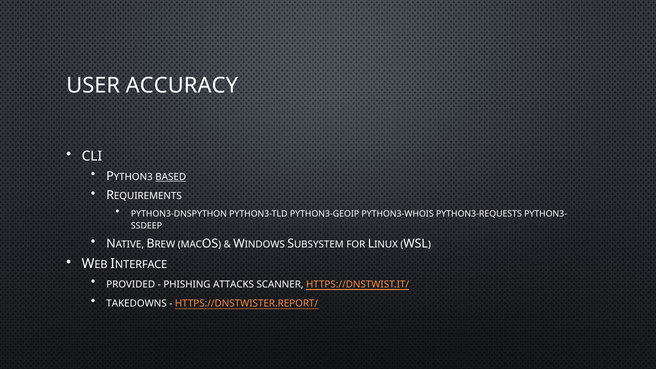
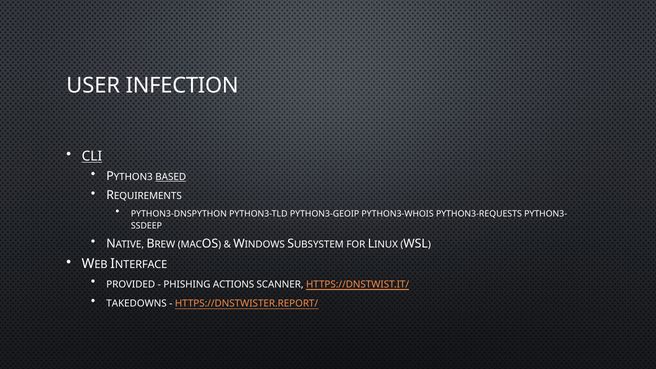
ACCURACY: ACCURACY -> INFECTION
CLI underline: none -> present
ATTACKS: ATTACKS -> ACTIONS
